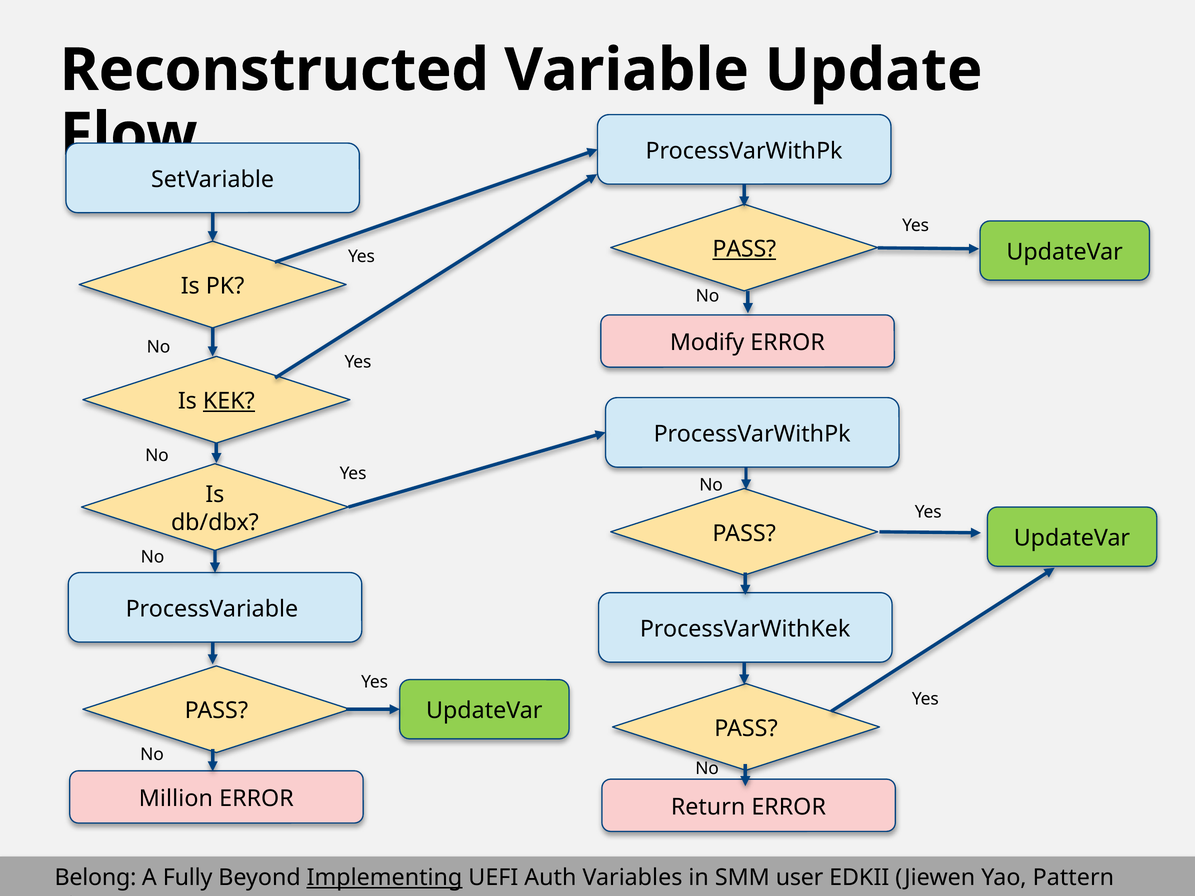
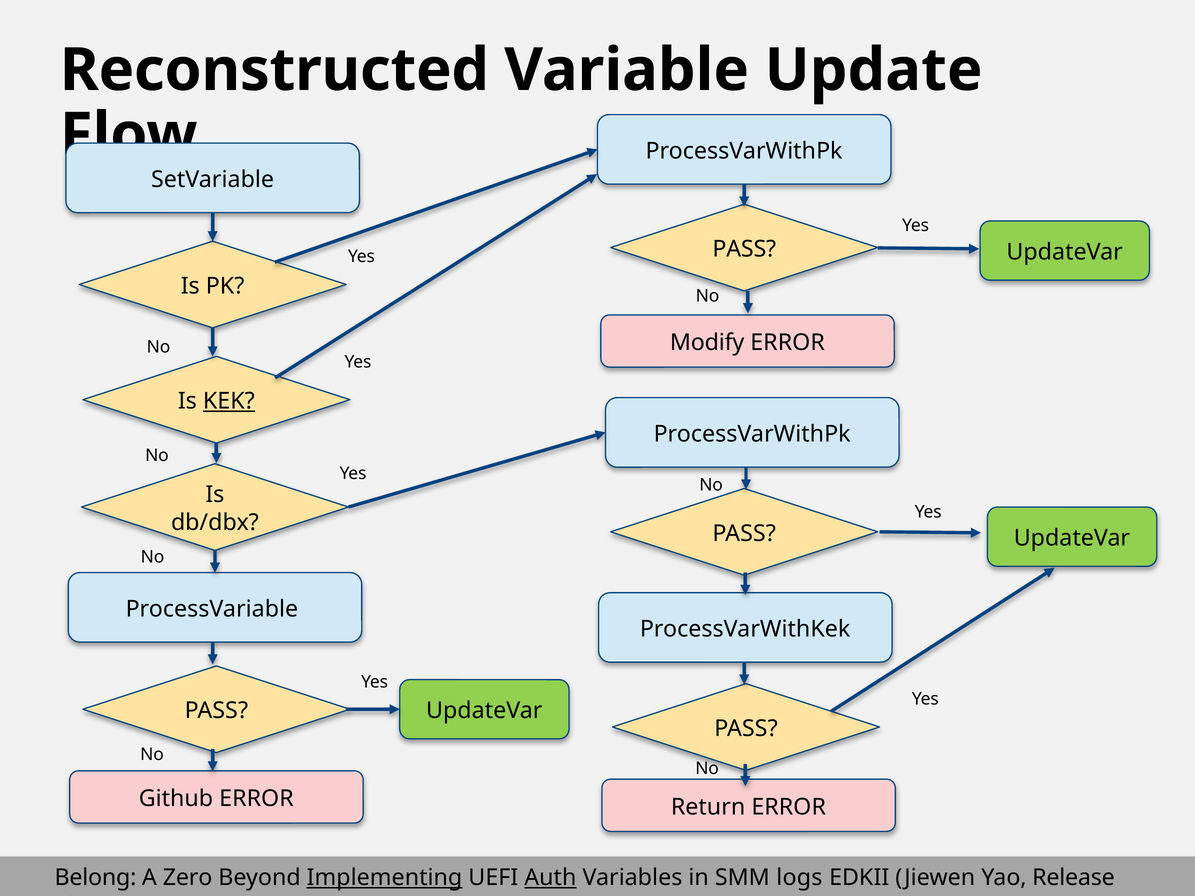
PASS at (744, 249) underline: present -> none
Million: Million -> Github
Fully: Fully -> Zero
Auth underline: none -> present
user: user -> logs
Pattern: Pattern -> Release
